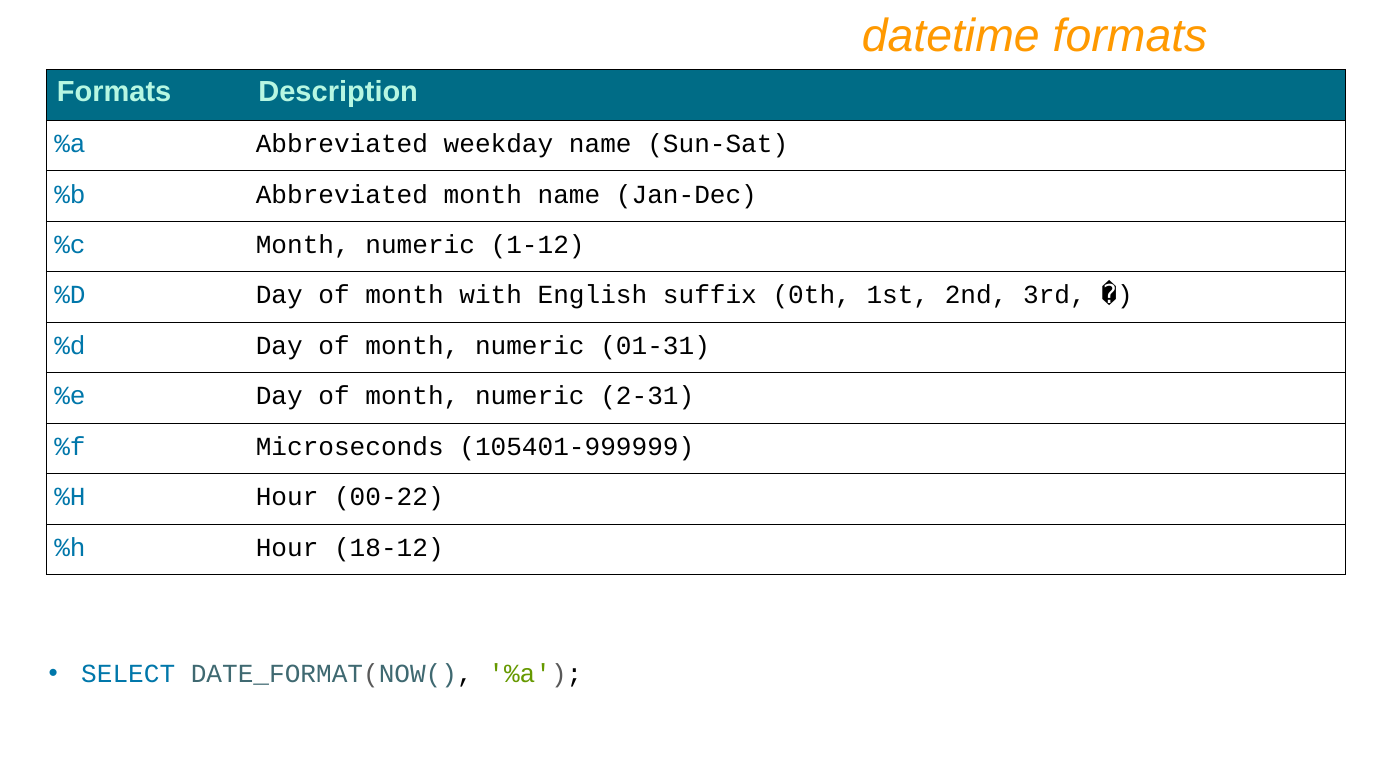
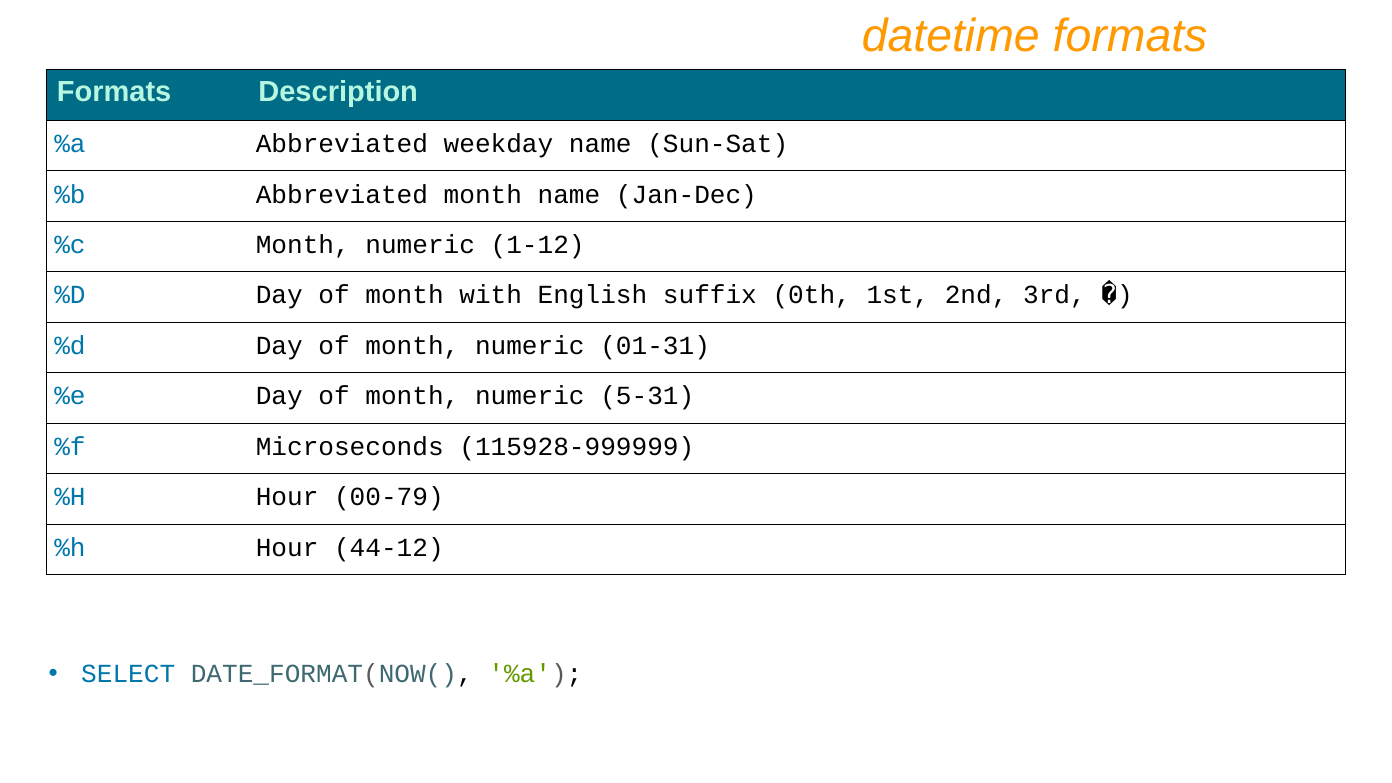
2-31: 2-31 -> 5-31
105401-999999: 105401-999999 -> 115928-999999
00-22: 00-22 -> 00-79
18-12: 18-12 -> 44-12
